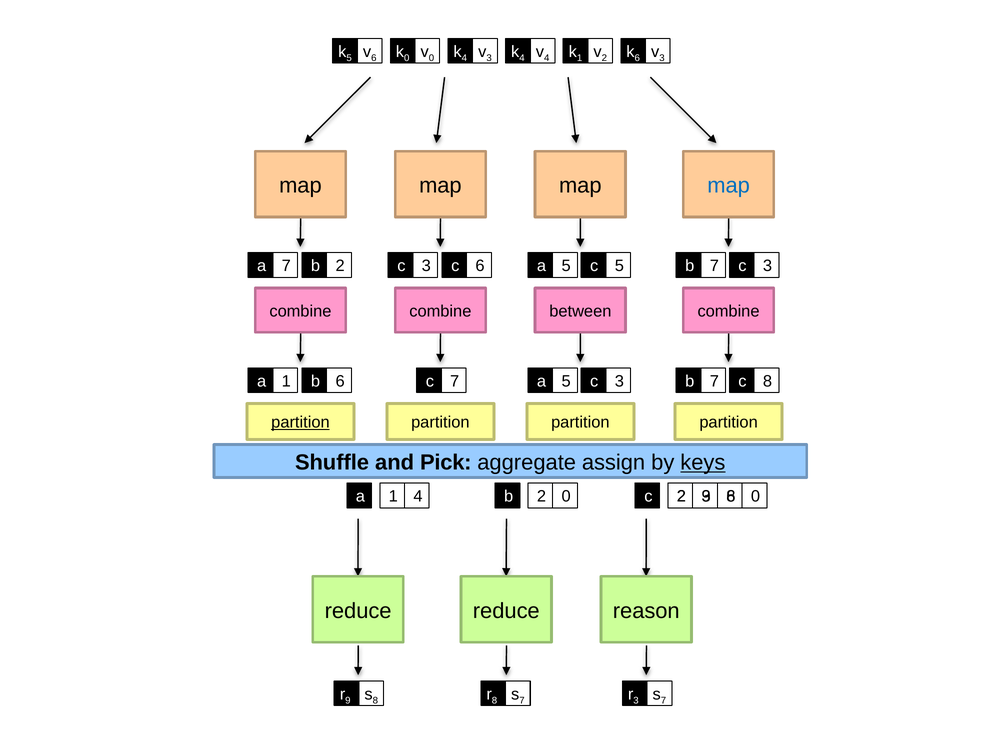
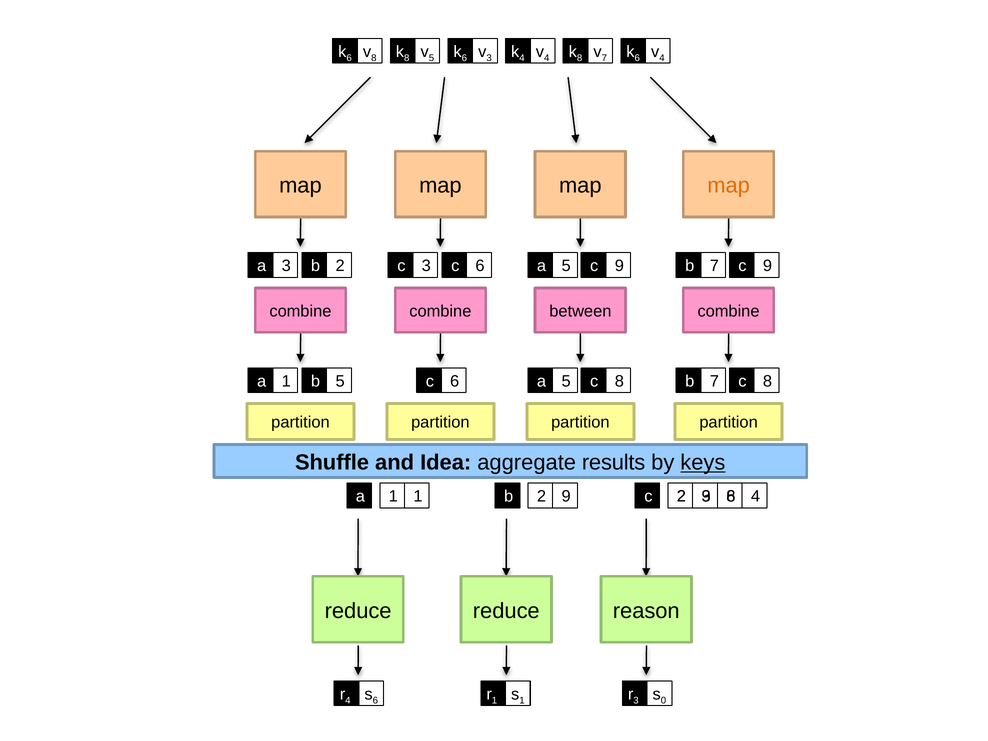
5 at (349, 58): 5 -> 6
6 at (374, 58): 6 -> 8
0 at (407, 58): 0 -> 8
0 at (431, 58): 0 -> 5
4 at (464, 58): 4 -> 6
1 at (580, 58): 1 -> 8
2 at (604, 58): 2 -> 7
3 at (662, 58): 3 -> 4
map at (729, 186) colour: blue -> orange
a 7: 7 -> 3
5 5: 5 -> 9
7 3: 3 -> 9
1 6: 6 -> 5
7 at (455, 381): 7 -> 6
5 3: 3 -> 8
partition at (300, 423) underline: present -> none
Pick: Pick -> Idea
assign: assign -> results
1 4: 4 -> 1
b 2 0: 0 -> 9
0 at (756, 496): 0 -> 4
9 at (348, 700): 9 -> 4
8 at (375, 700): 8 -> 6
8 at (495, 700): 8 -> 1
7 at (522, 700): 7 -> 1
7 at (664, 700): 7 -> 0
